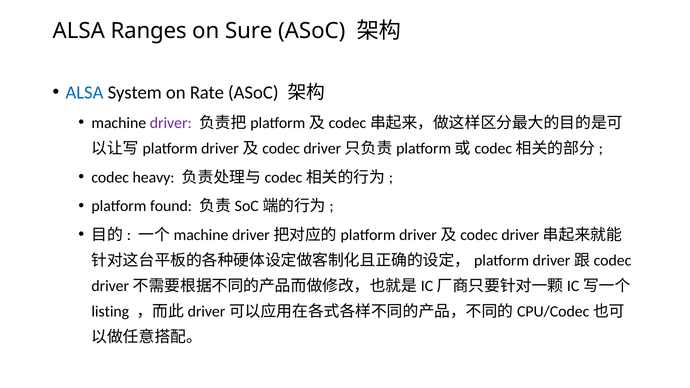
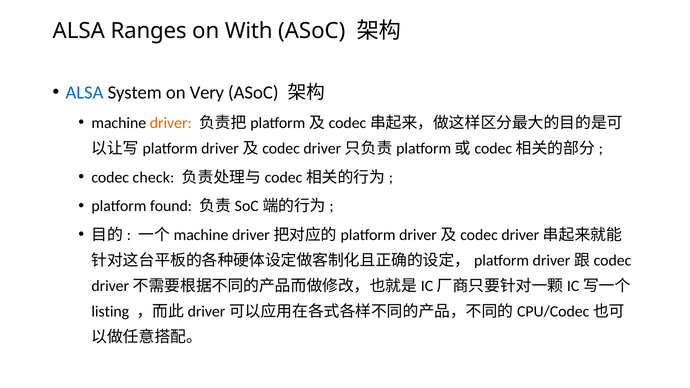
Sure: Sure -> With
Rate: Rate -> Very
driver colour: purple -> orange
heavy: heavy -> check
